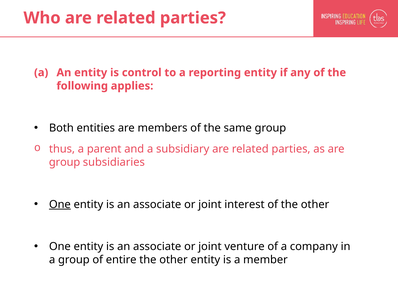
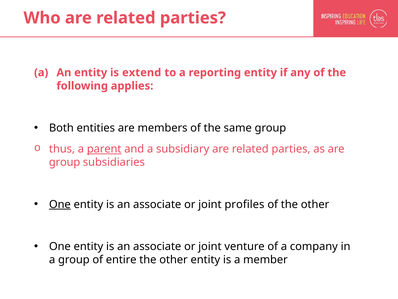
control: control -> extend
parent underline: none -> present
interest: interest -> profiles
